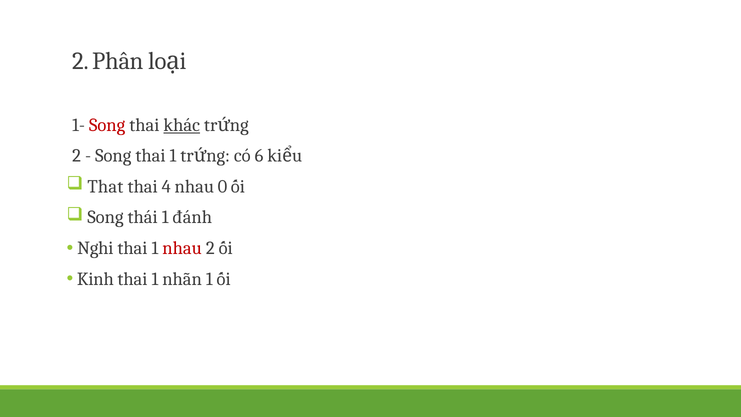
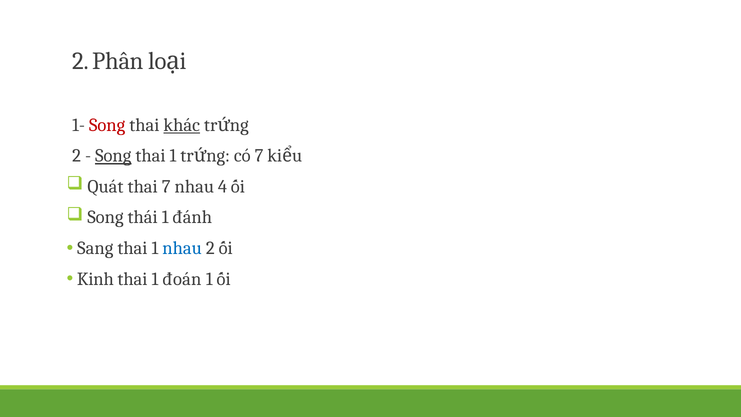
Song at (113, 156) underline: none -> present
có 6: 6 -> 7
That: That -> Quát
thai 4: 4 -> 7
0: 0 -> 4
Nghi: Nghi -> Sang
nhau at (182, 248) colour: red -> blue
nhãn: nhãn -> đoán
